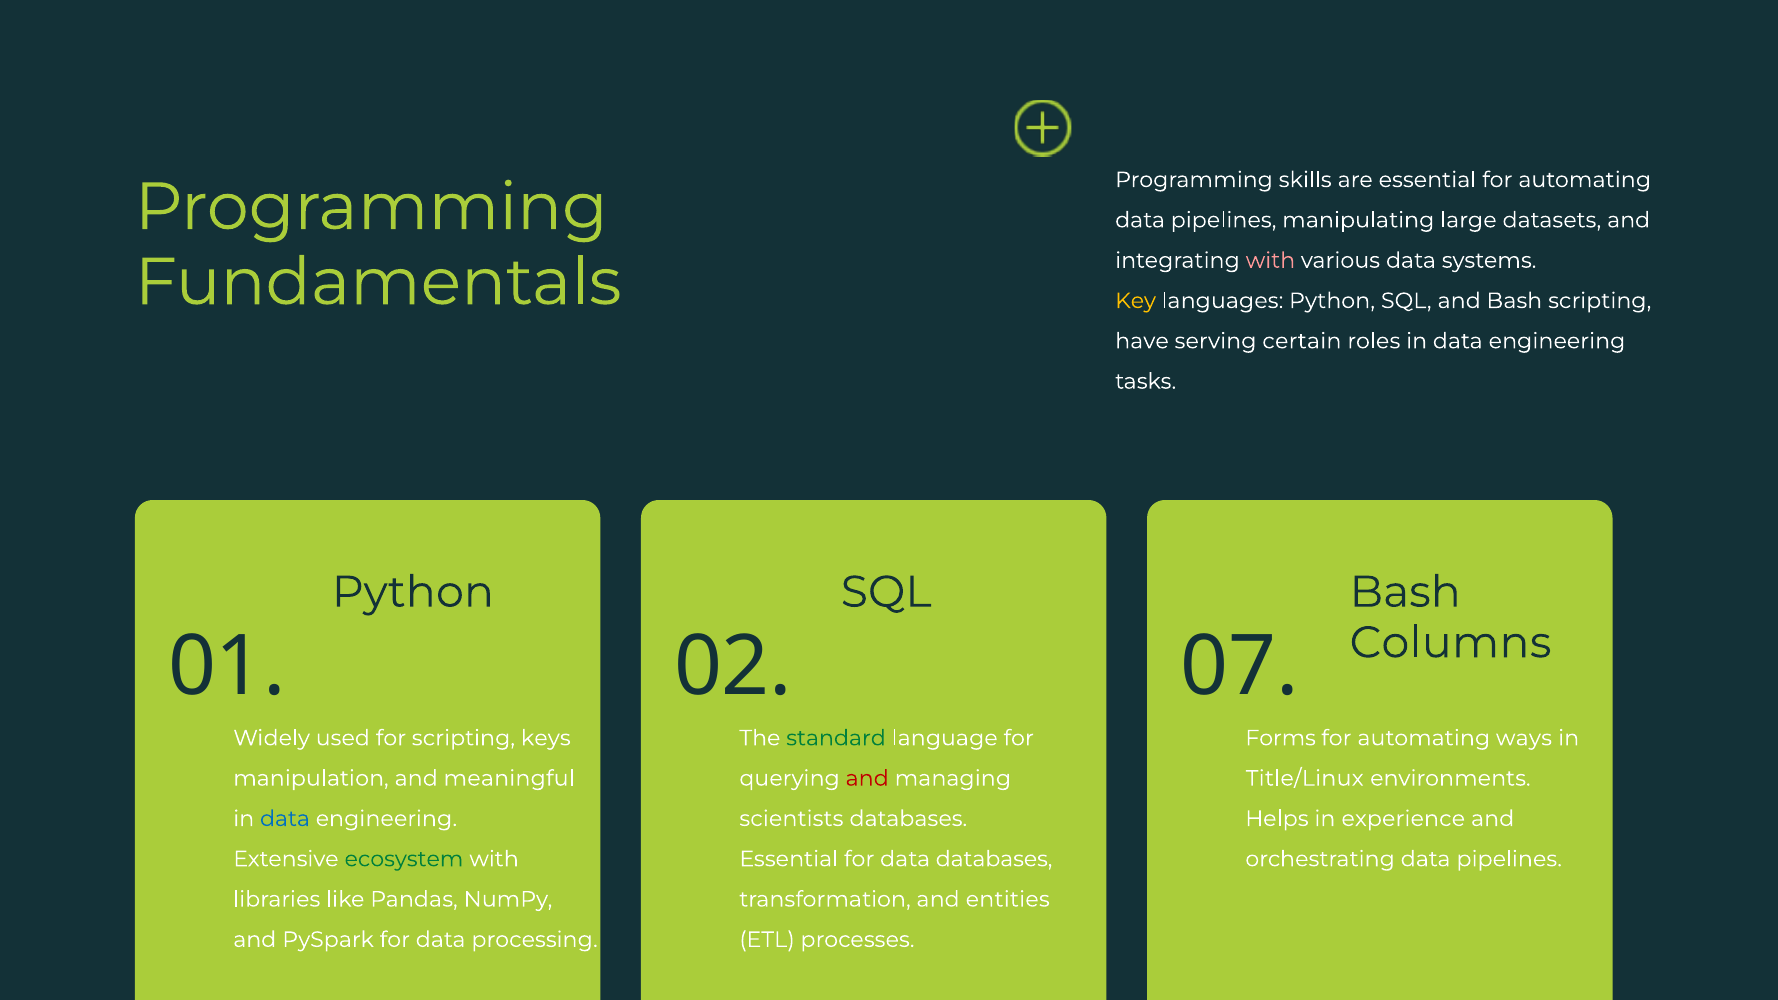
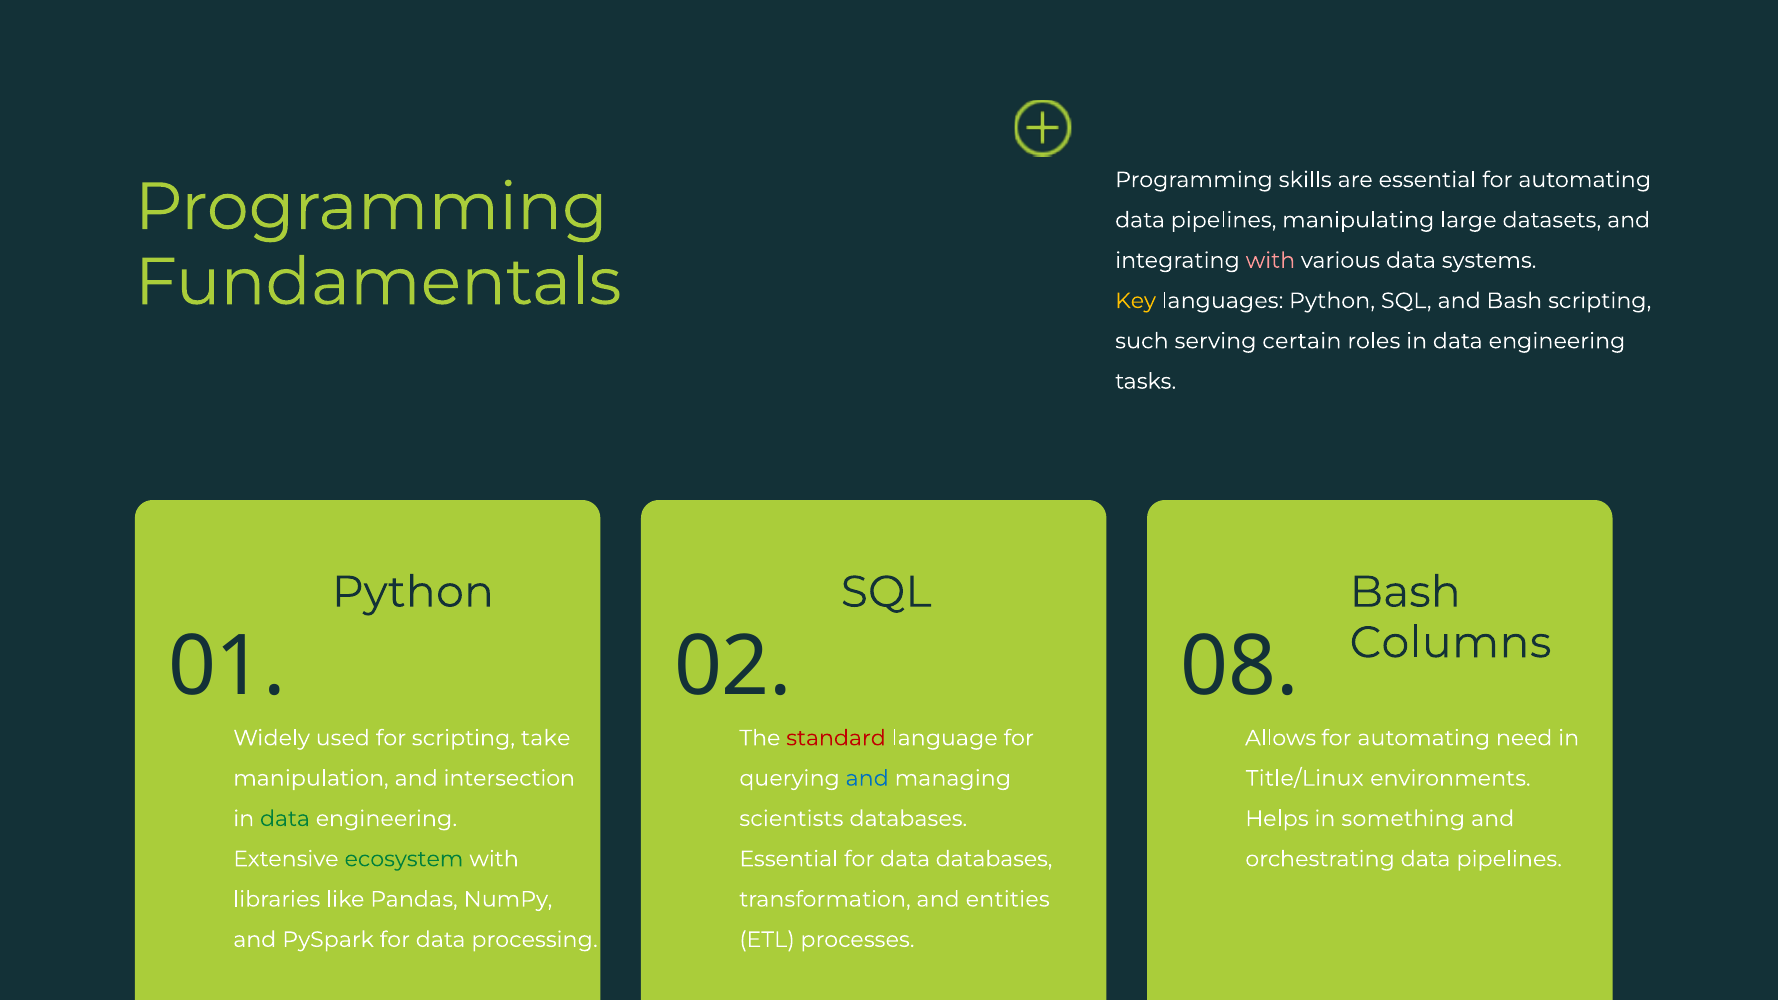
have: have -> such
07: 07 -> 08
keys: keys -> take
standard colour: green -> red
Forms: Forms -> Allows
ways: ways -> need
meaningful: meaningful -> intersection
and at (867, 778) colour: red -> blue
data at (285, 819) colour: blue -> green
experience: experience -> something
